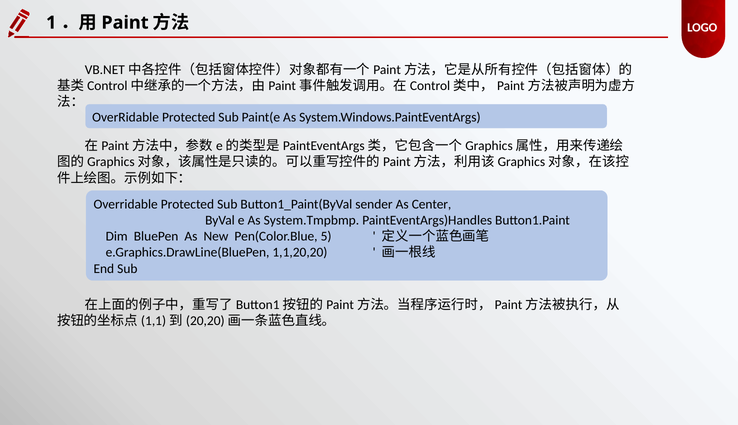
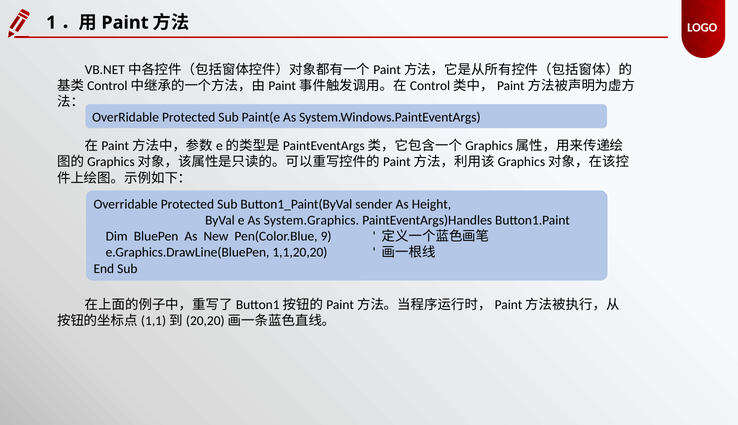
Center: Center -> Height
System.Tmpbmp: System.Tmpbmp -> System.Graphics
5: 5 -> 9
